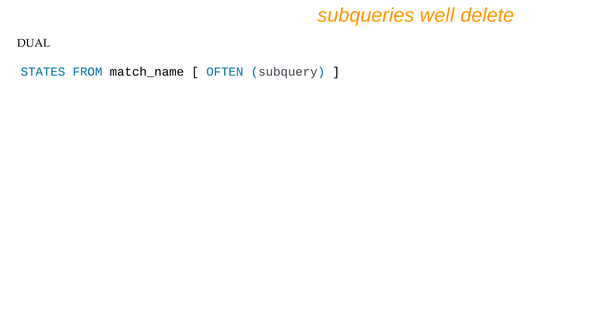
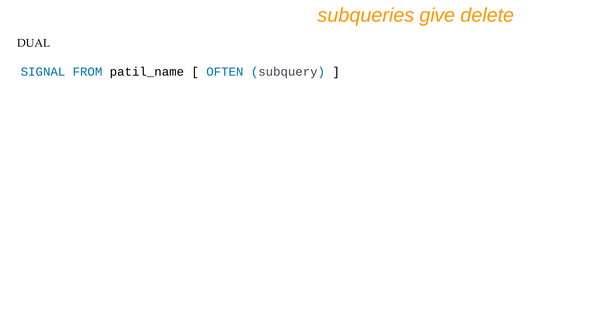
well: well -> give
STATES: STATES -> SIGNAL
match_name: match_name -> patil_name
